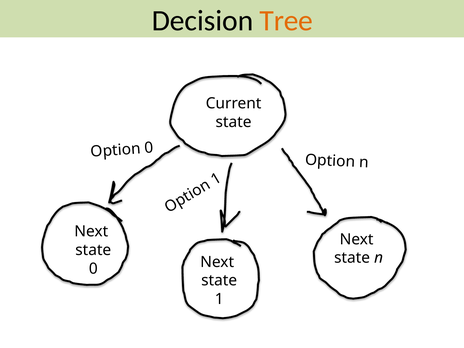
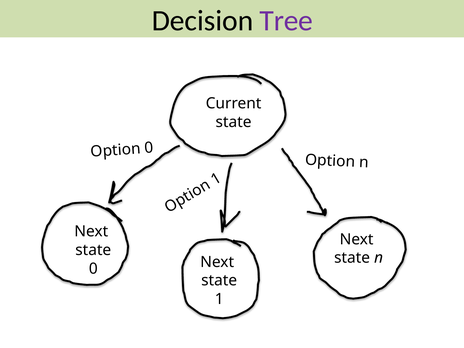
Tree colour: orange -> purple
